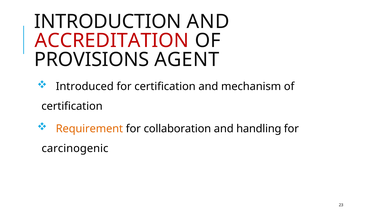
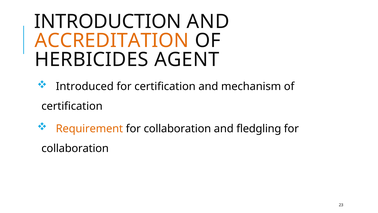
ACCREDITATION colour: red -> orange
PROVISIONS: PROVISIONS -> HERBICIDES
handling: handling -> fledgling
carcinogenic at (75, 148): carcinogenic -> collaboration
